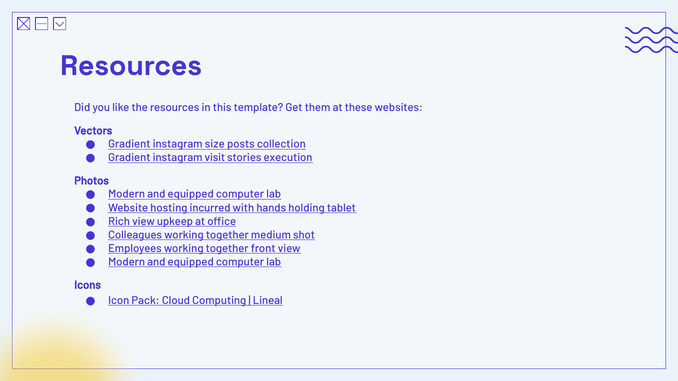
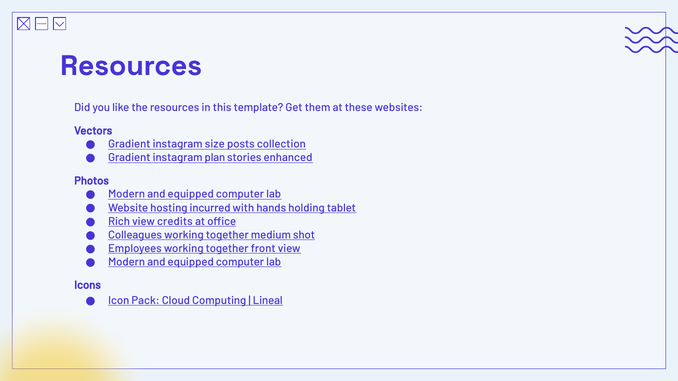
visit: visit -> plan
execution: execution -> enhanced
upkeep: upkeep -> credits
